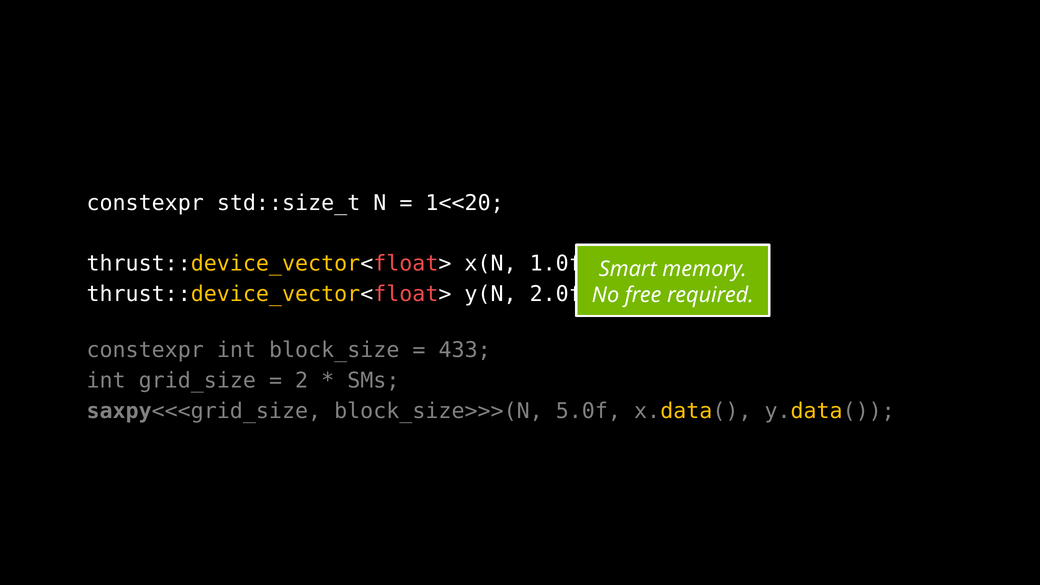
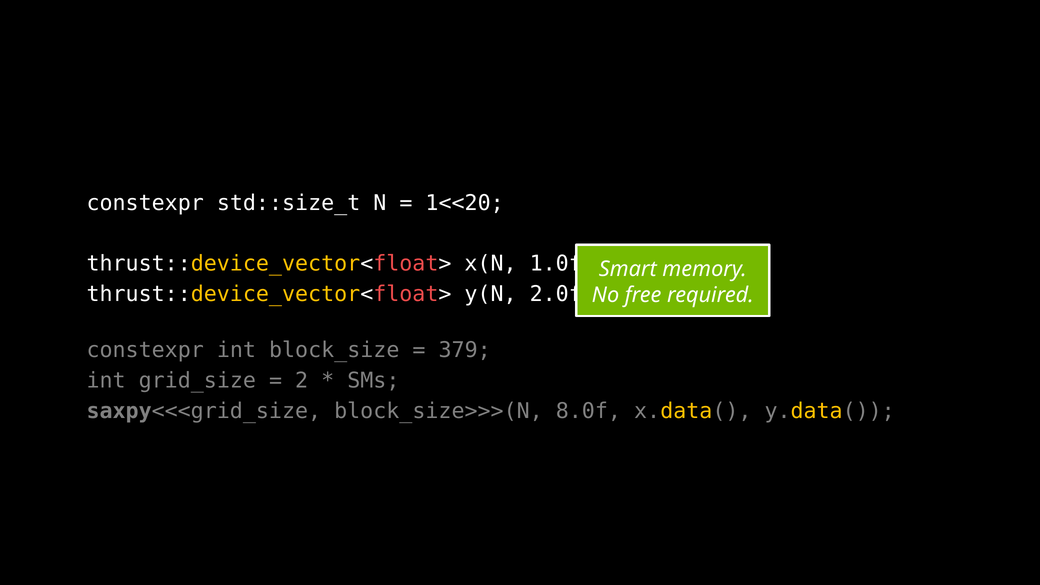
433: 433 -> 379
5.0f: 5.0f -> 8.0f
